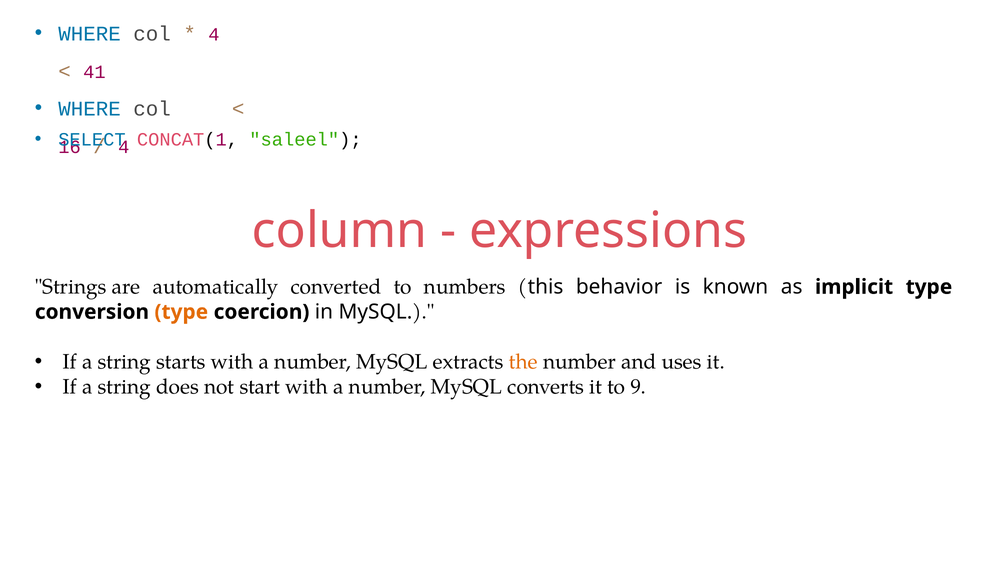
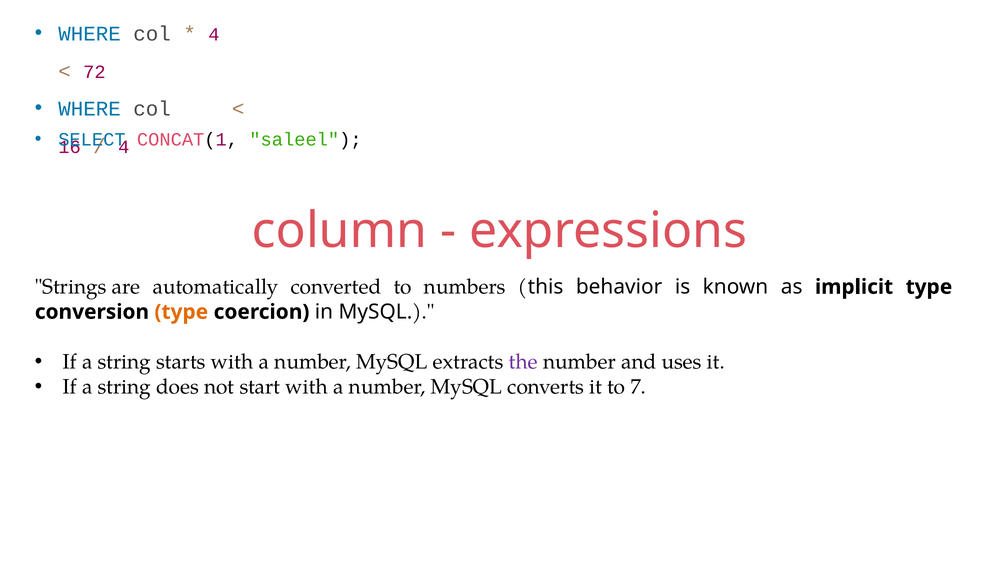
41: 41 -> 72
the colour: orange -> purple
9: 9 -> 7
